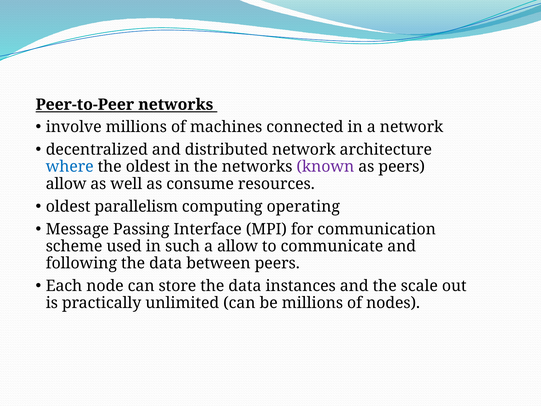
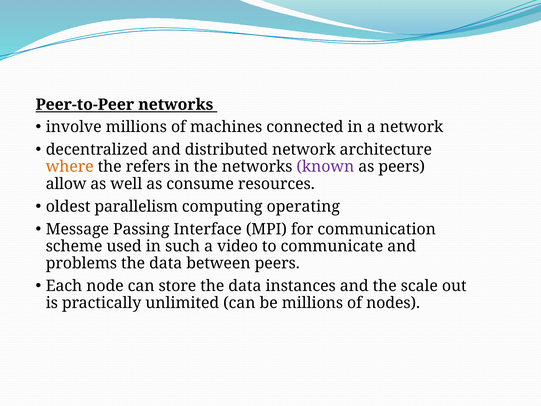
where colour: blue -> orange
the oldest: oldest -> refers
a allow: allow -> video
following: following -> problems
